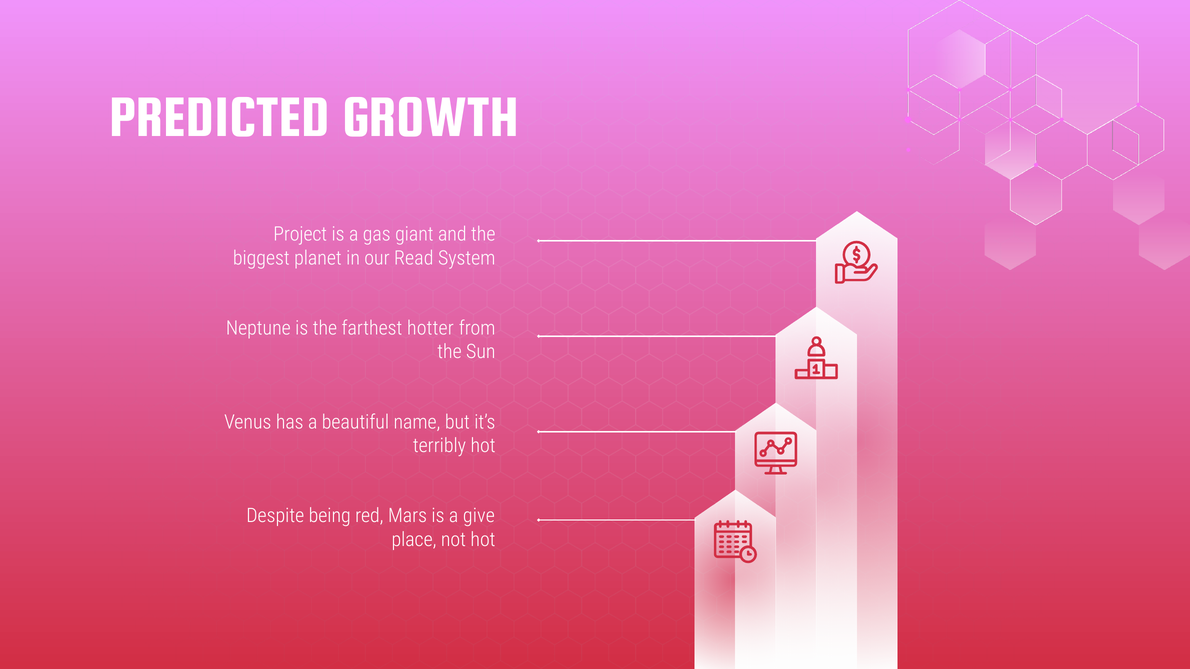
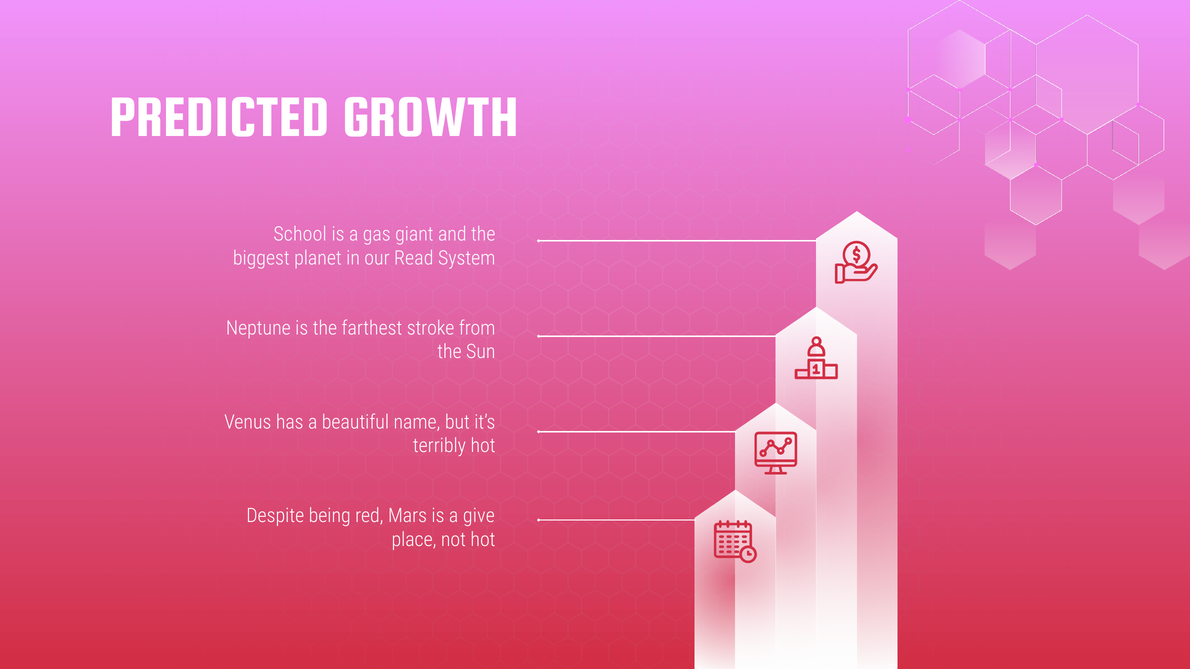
Project: Project -> School
hotter: hotter -> stroke
